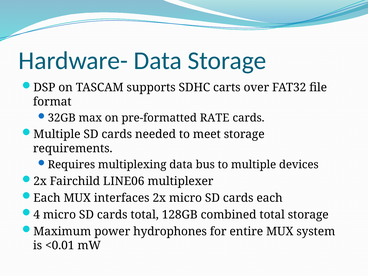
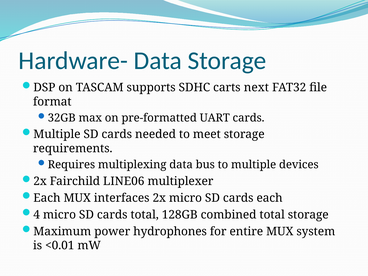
over: over -> next
RATE: RATE -> UART
